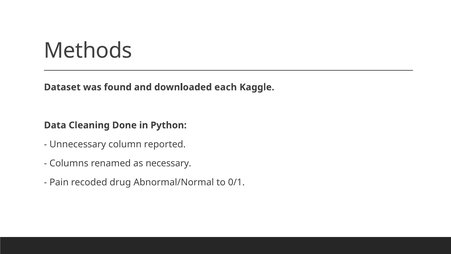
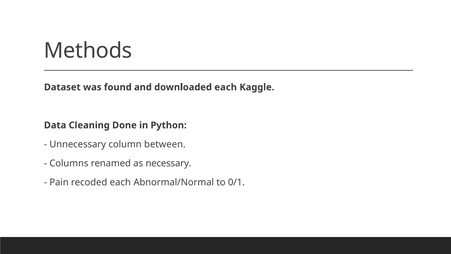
reported: reported -> between
recoded drug: drug -> each
